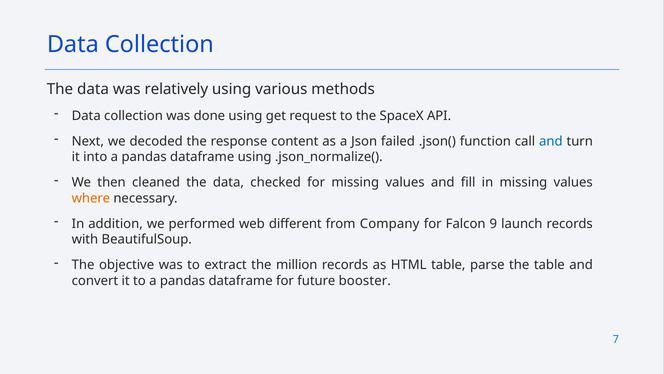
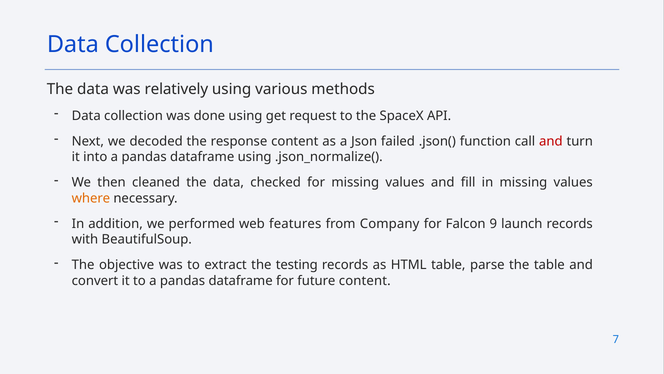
and at (551, 141) colour: blue -> red
different: different -> features
million: million -> testing
future booster: booster -> content
